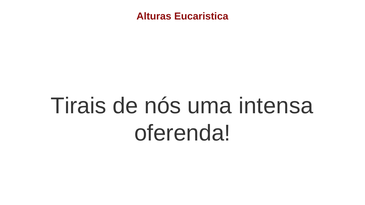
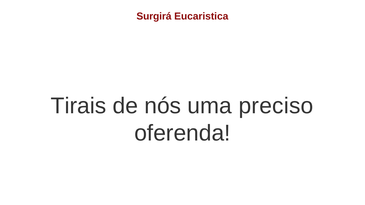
Alturas: Alturas -> Surgirá
intensa: intensa -> preciso
